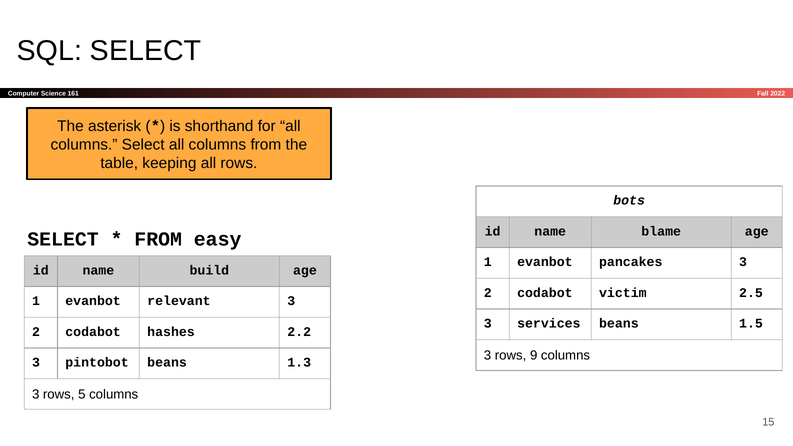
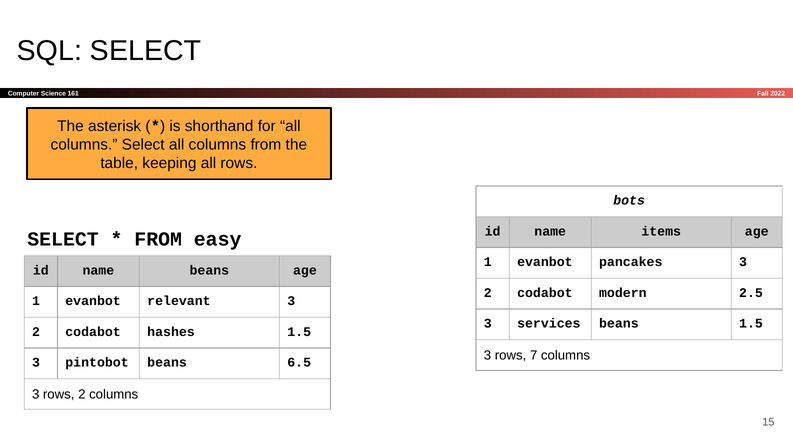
blame: blame -> items
name build: build -> beans
victim: victim -> modern
hashes 2.2: 2.2 -> 1.5
9: 9 -> 7
1.3: 1.3 -> 6.5
rows 5: 5 -> 2
